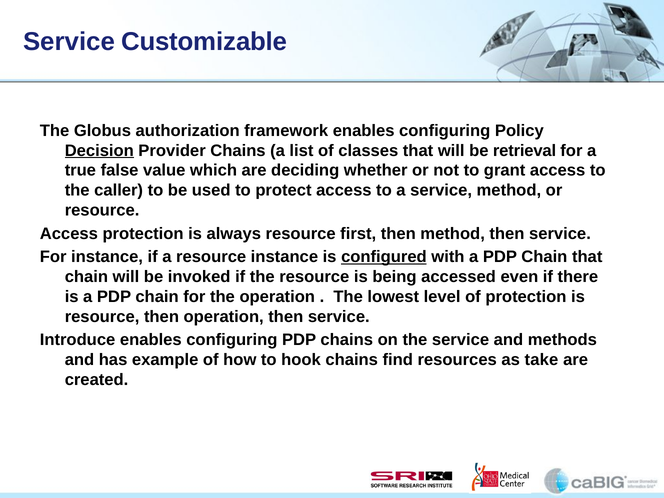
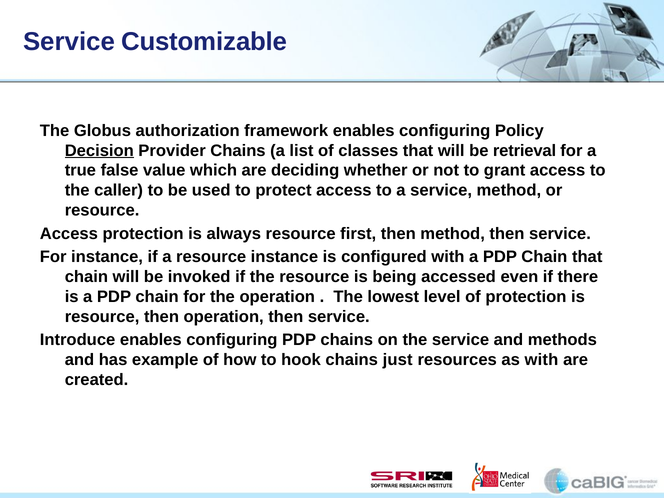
configured underline: present -> none
find: find -> just
as take: take -> with
